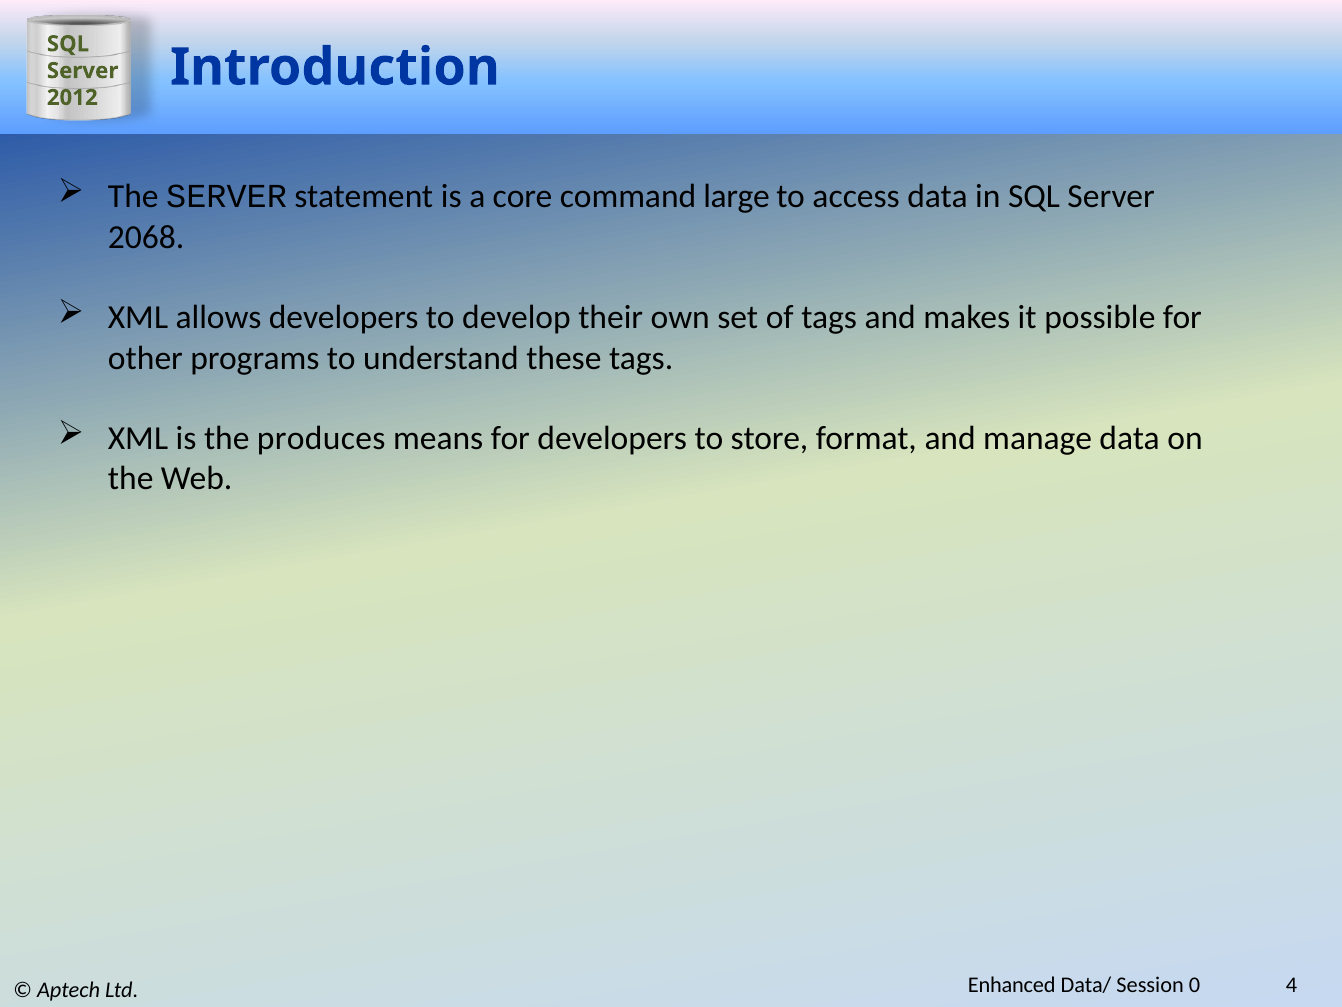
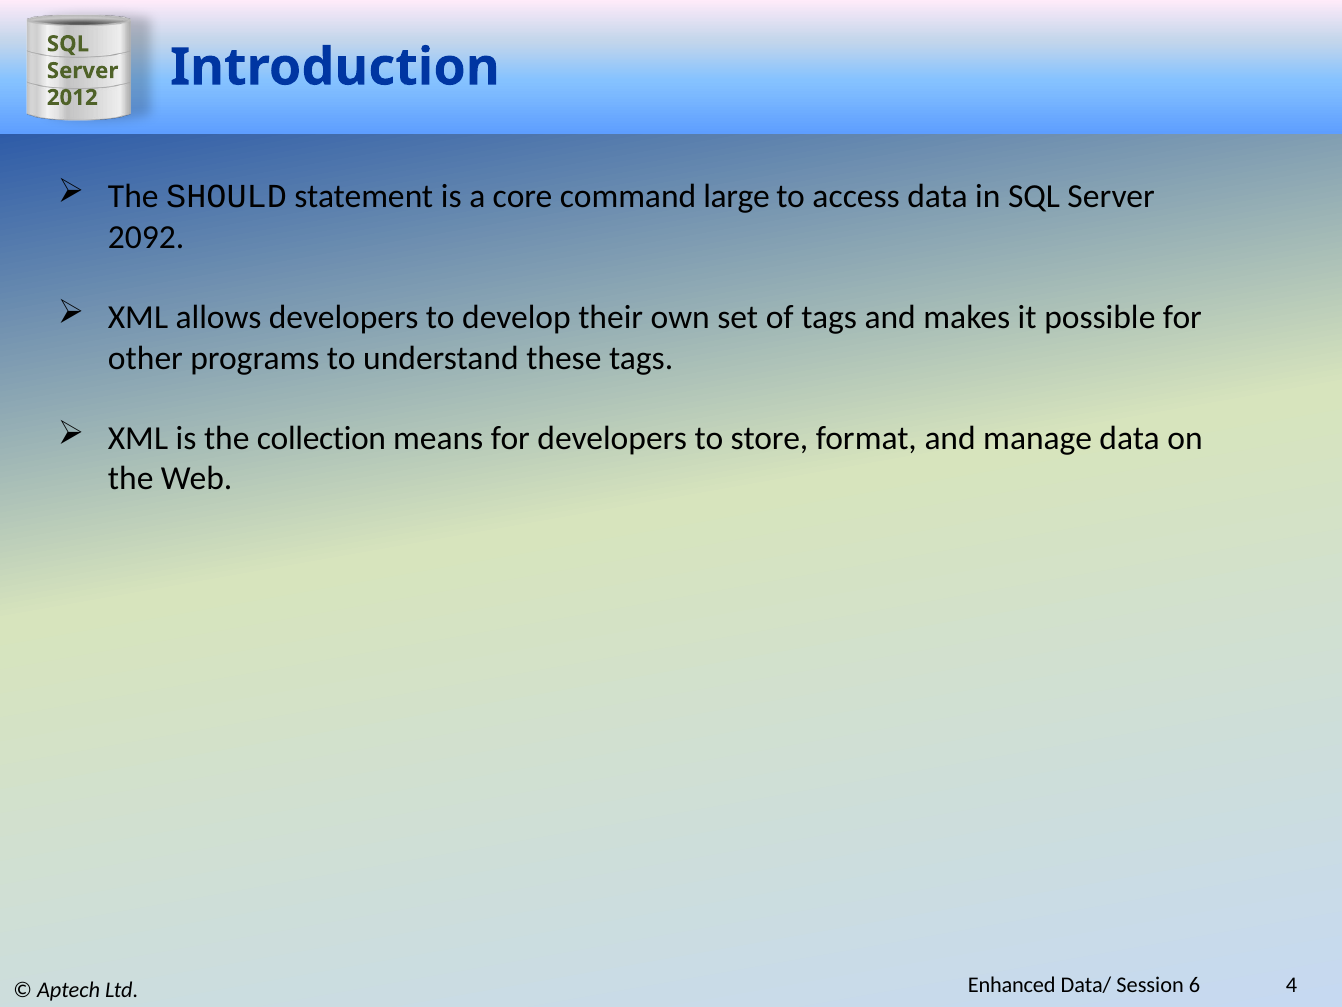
The SERVER: SERVER -> SHOULD
2068: 2068 -> 2092
produces: produces -> collection
0: 0 -> 6
